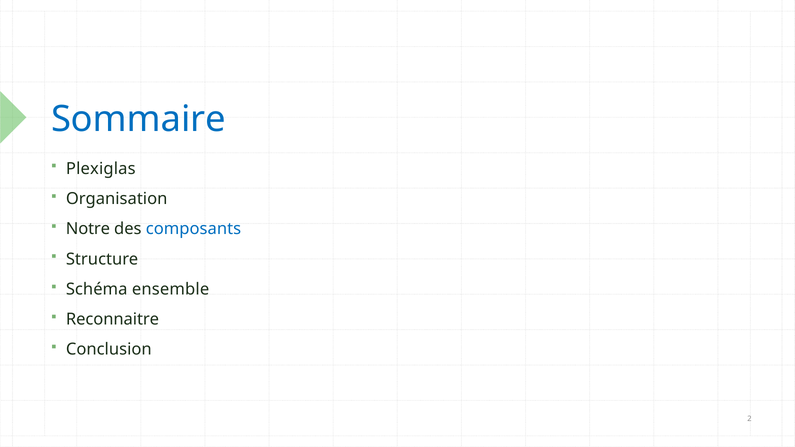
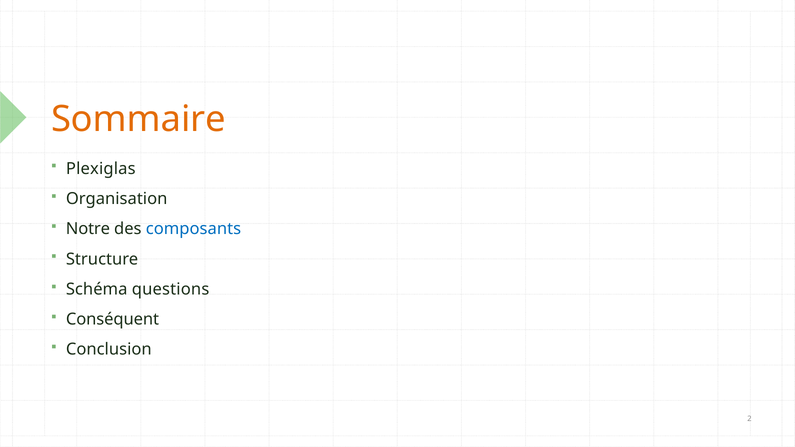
Sommaire colour: blue -> orange
ensemble: ensemble -> questions
Reconnaitre: Reconnaitre -> Conséquent
